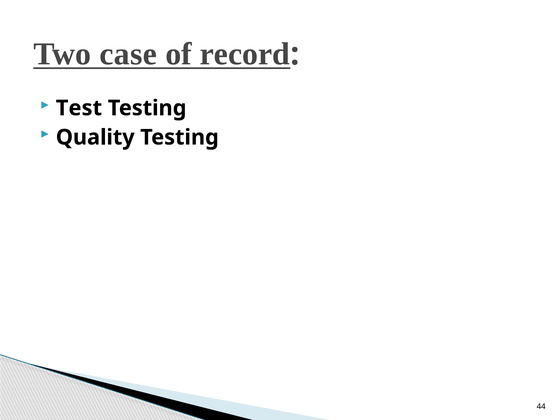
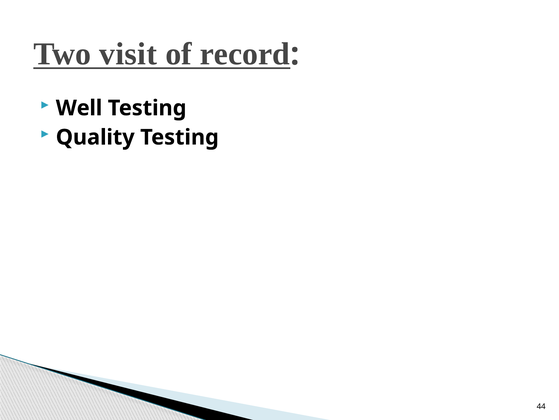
case: case -> visit
Test: Test -> Well
